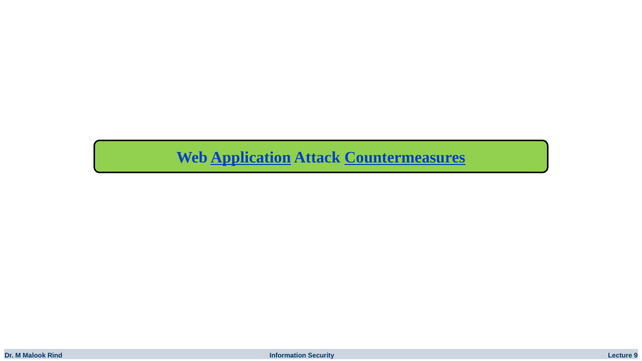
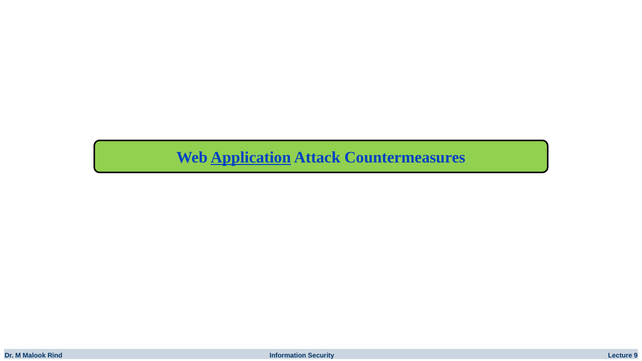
Countermeasures underline: present -> none
